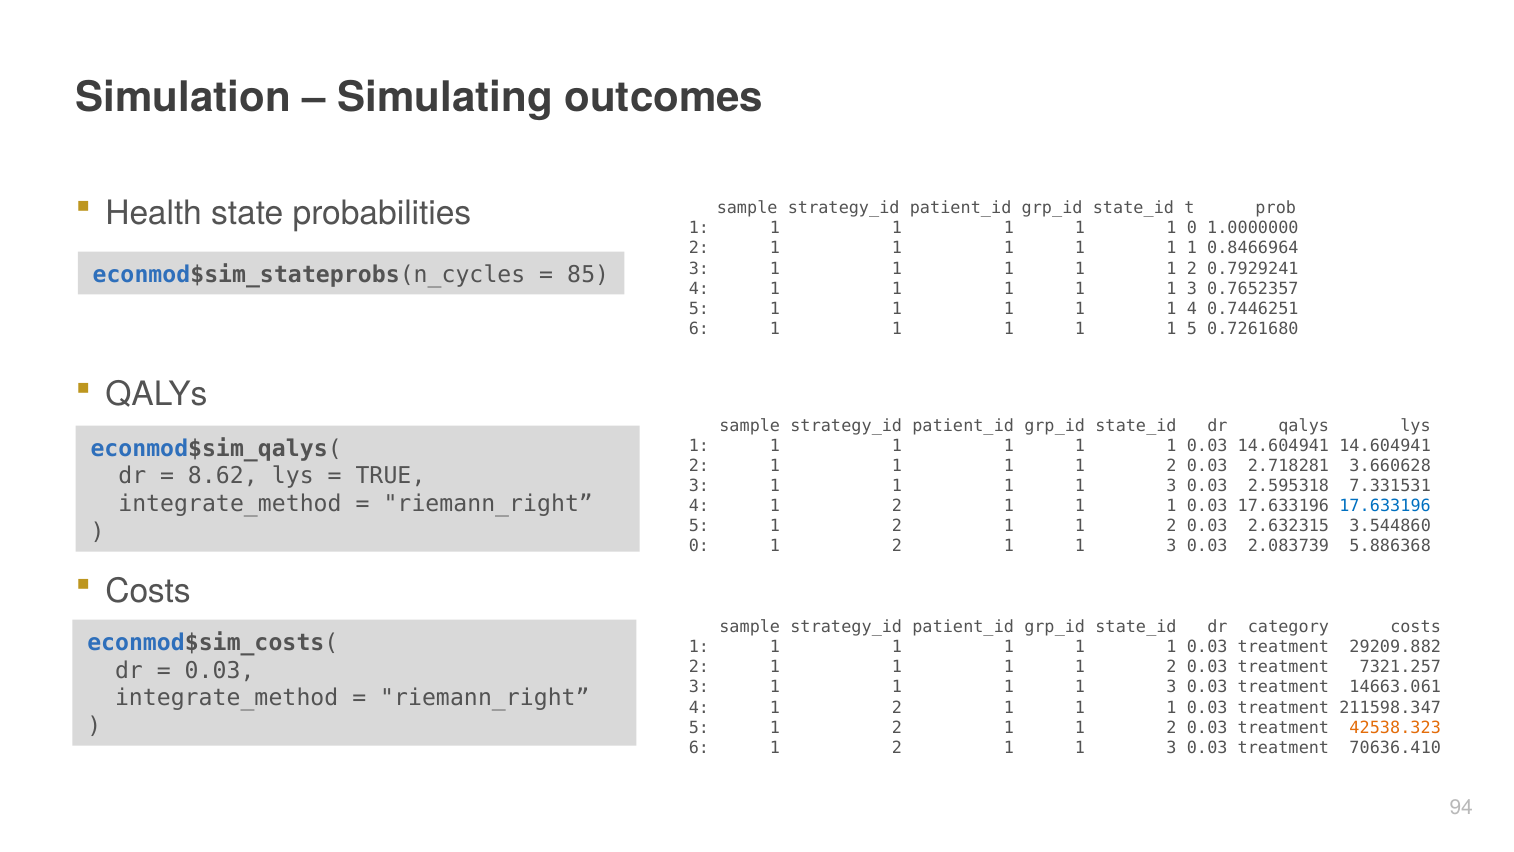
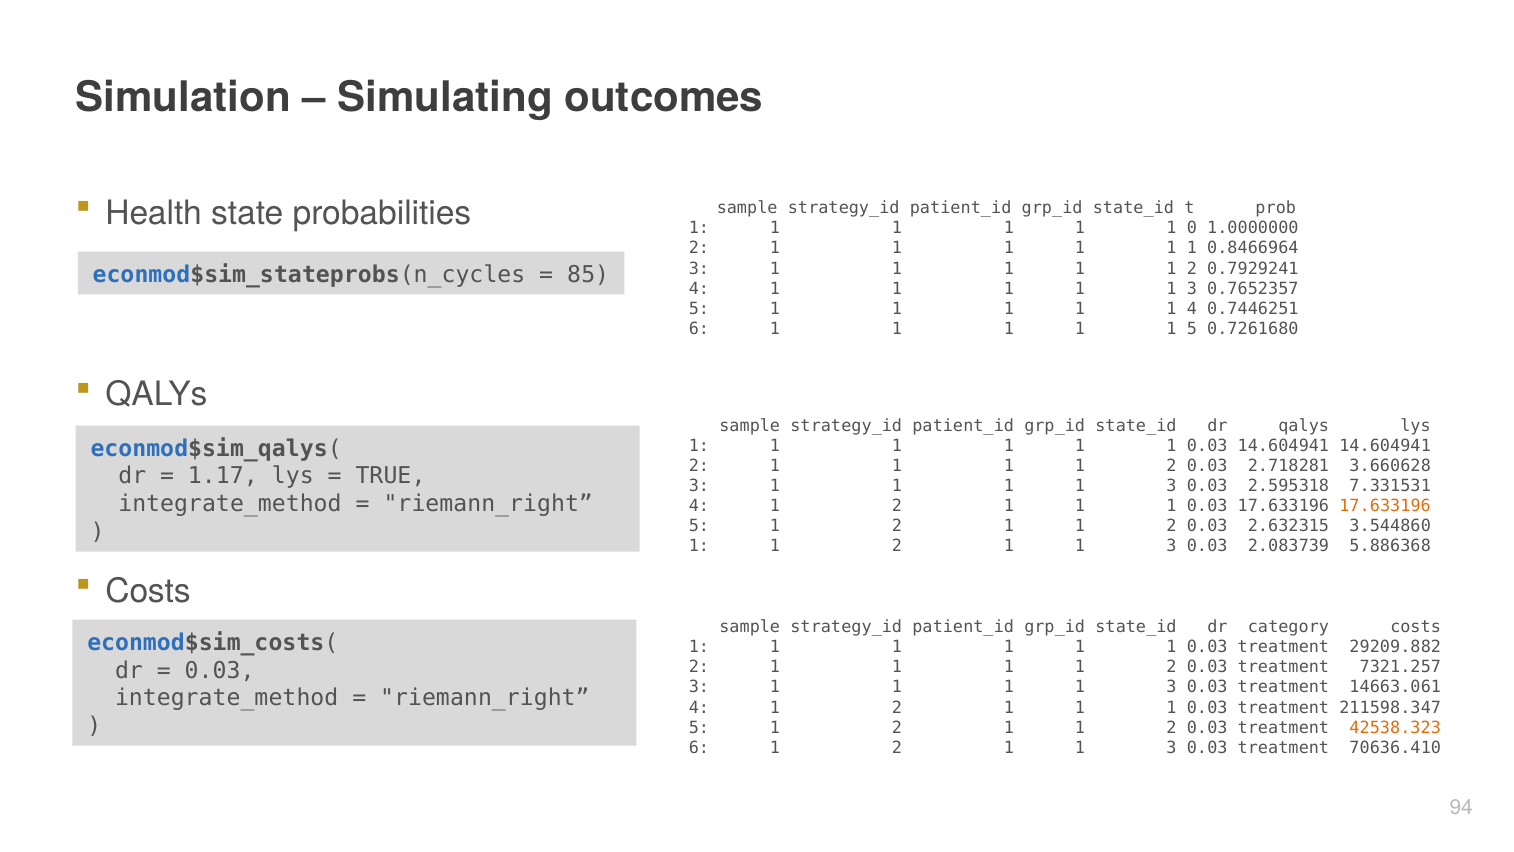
8.62: 8.62 -> 1.17
17.633196 at (1385, 506) colour: blue -> orange
0 at (699, 546): 0 -> 1
